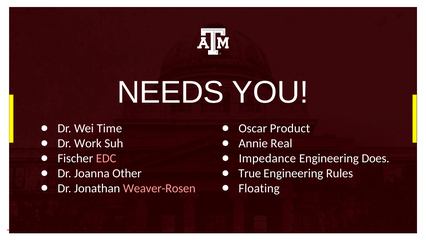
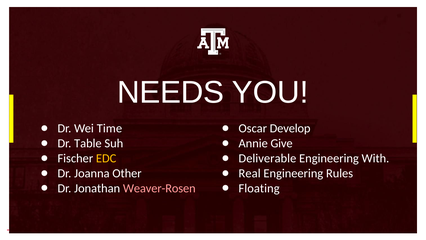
Product: Product -> Develop
Work: Work -> Table
Real: Real -> Give
EDC colour: pink -> yellow
Impedance: Impedance -> Deliverable
Does: Does -> With
True: True -> Real
